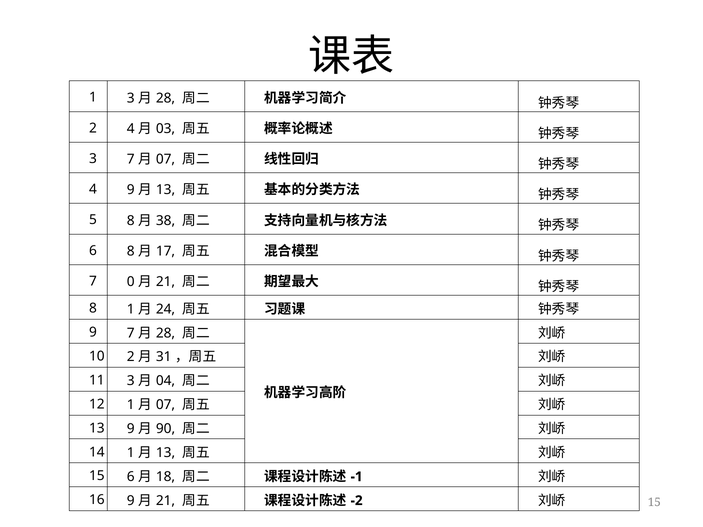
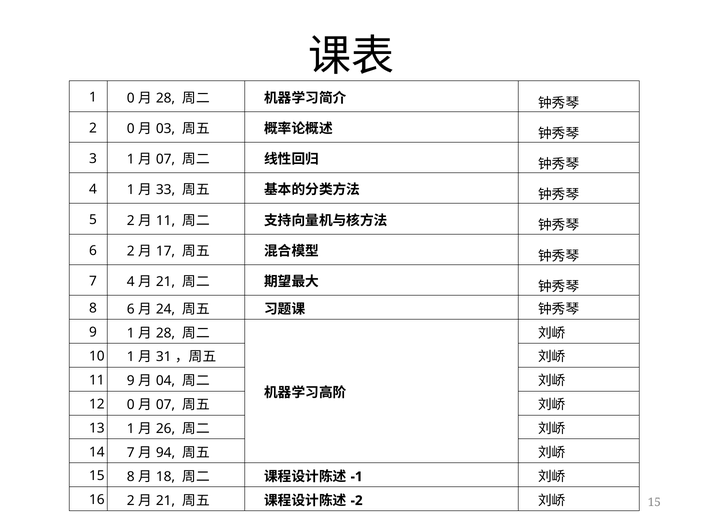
1 3: 3 -> 0
2 4: 4 -> 0
3 7: 7 -> 1
4 9: 9 -> 1
13 at (166, 190): 13 -> 33
5 8: 8 -> 2
38 at (166, 221): 38 -> 11
6 8: 8 -> 2
7 0: 0 -> 4
8 1: 1 -> 6
9 7: 7 -> 1
10 2: 2 -> 1
11 3: 3 -> 9
12 1: 1 -> 0
13 9: 9 -> 1
90: 90 -> 26
14 1: 1 -> 7
13 at (166, 453): 13 -> 94
15 6: 6 -> 8
16 9: 9 -> 2
